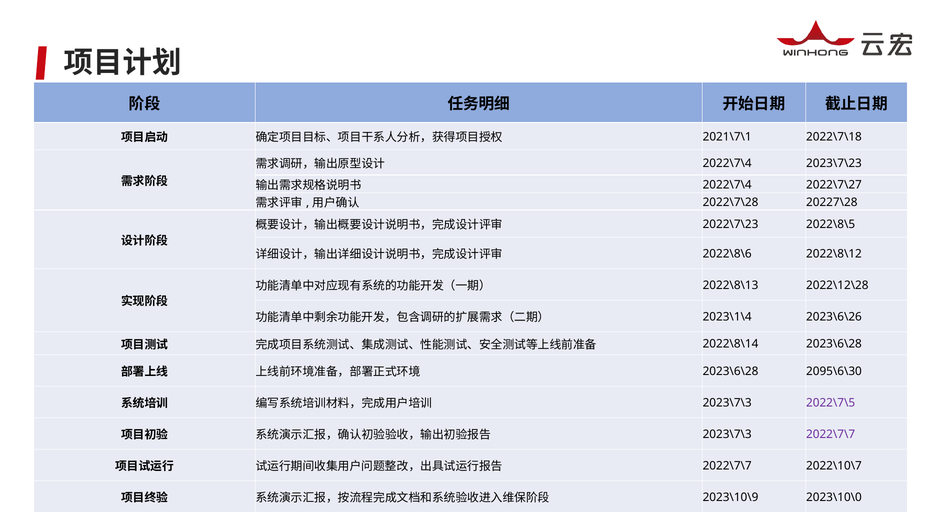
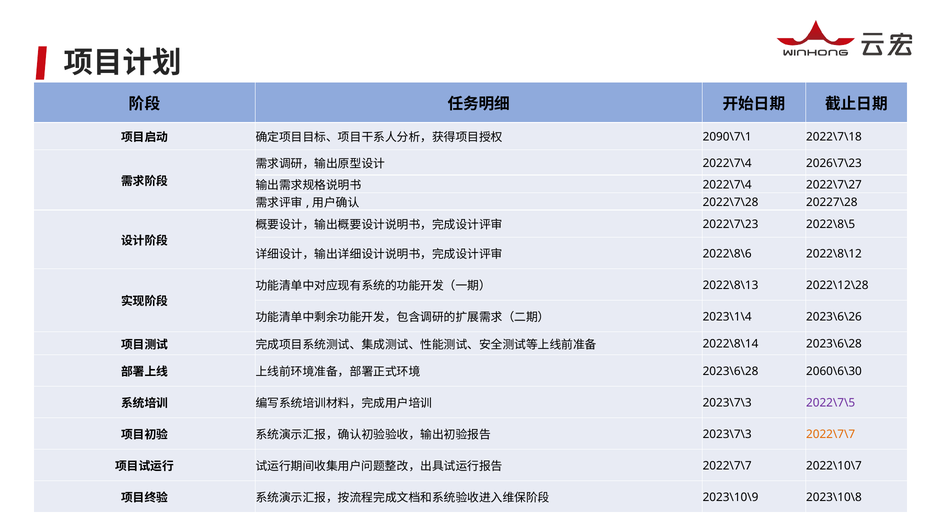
2021\7\1: 2021\7\1 -> 2090\7\1
2023\7\23: 2023\7\23 -> 2026\7\23
2095\6\30: 2095\6\30 -> 2060\6\30
2022\7\7 at (831, 434) colour: purple -> orange
2023\10\0: 2023\10\0 -> 2023\10\8
